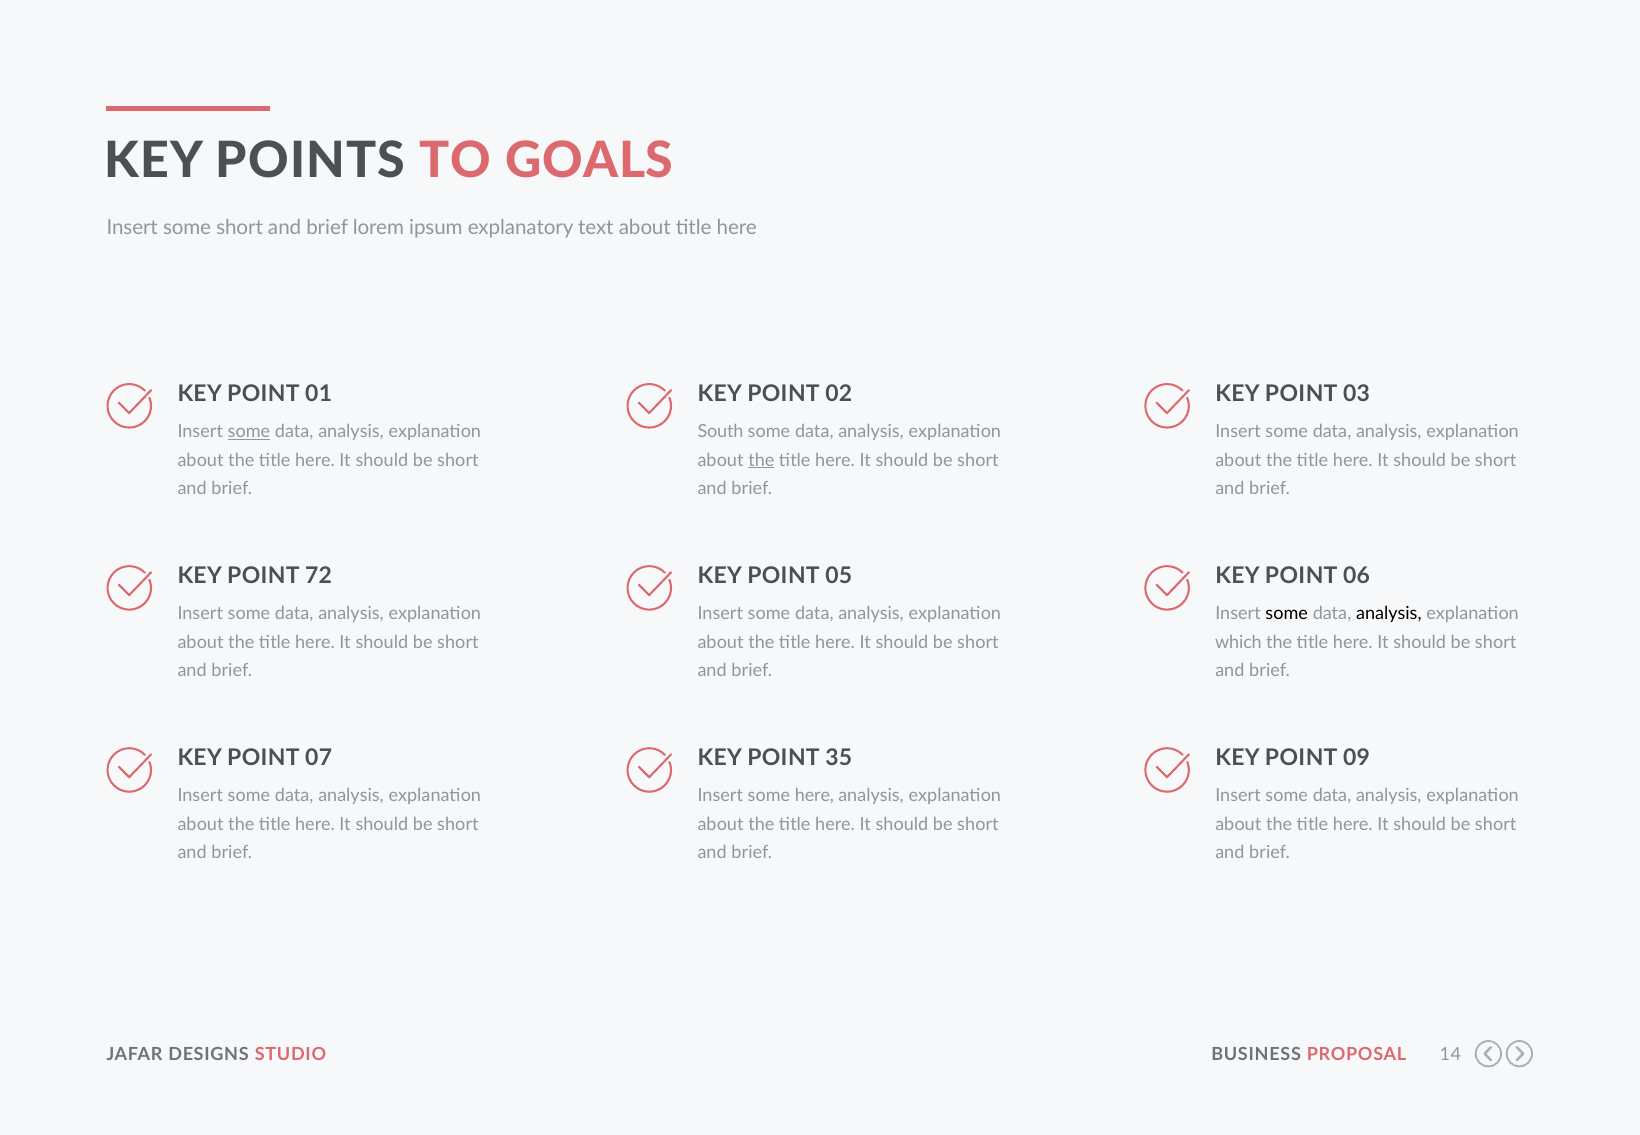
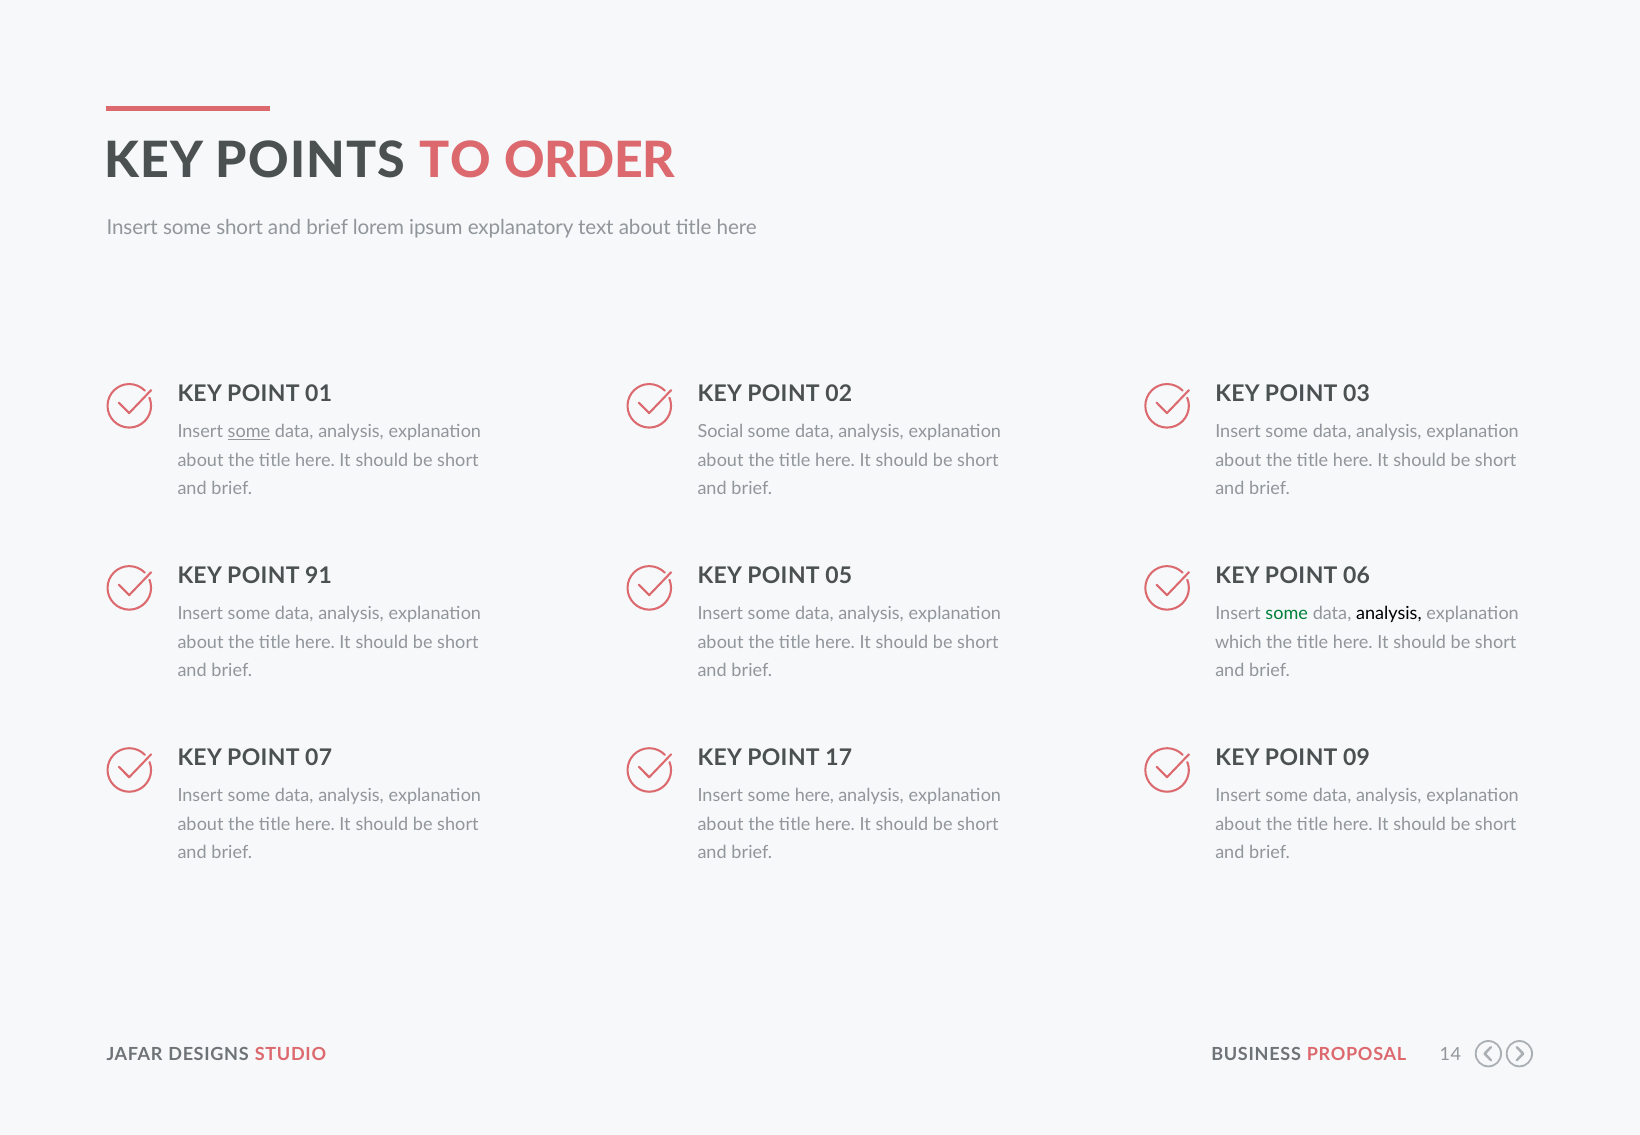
GOALS: GOALS -> ORDER
South: South -> Social
the at (761, 460) underline: present -> none
72: 72 -> 91
some at (1287, 614) colour: black -> green
35: 35 -> 17
